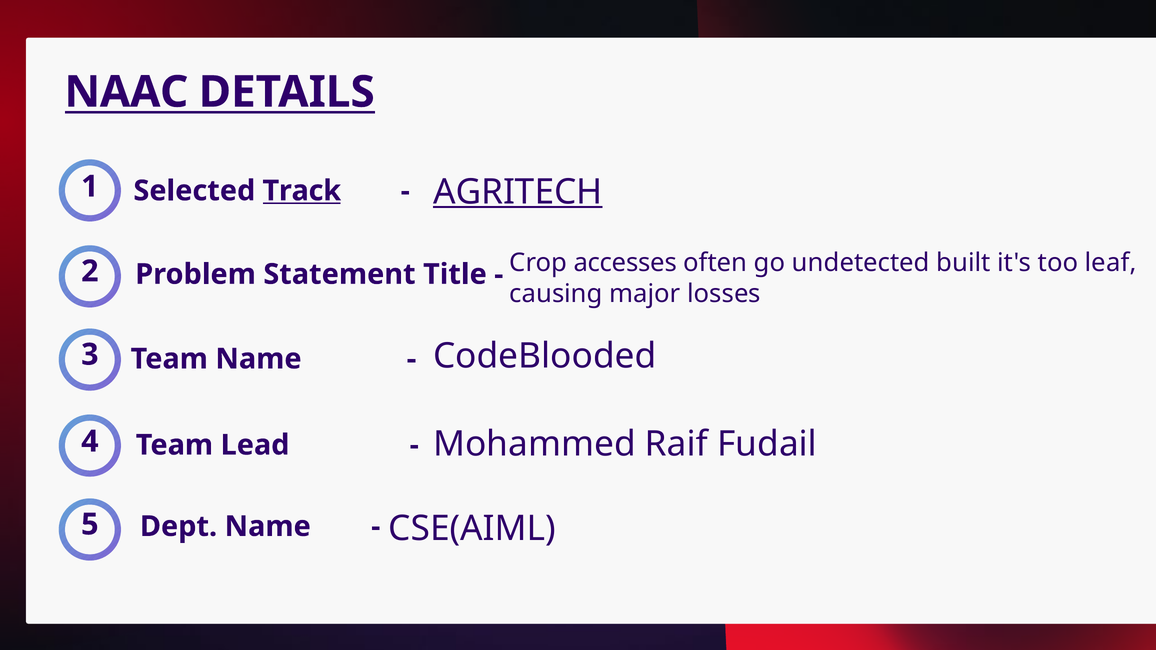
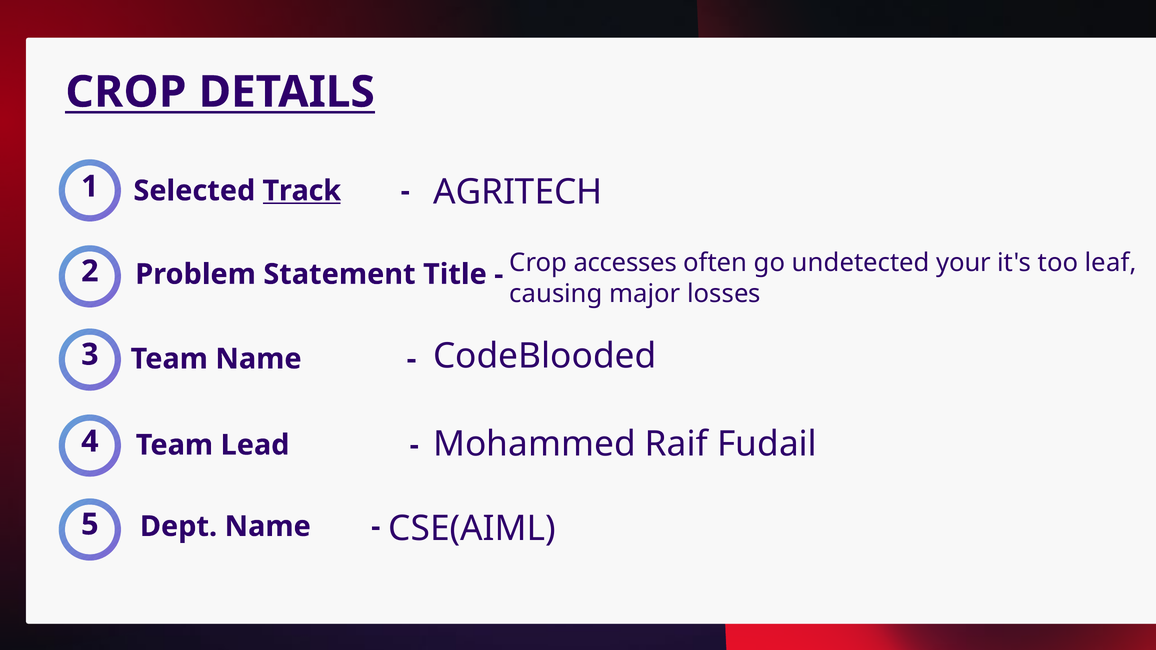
NAAC at (126, 92): NAAC -> CROP
AGRITECH underline: present -> none
built: built -> your
